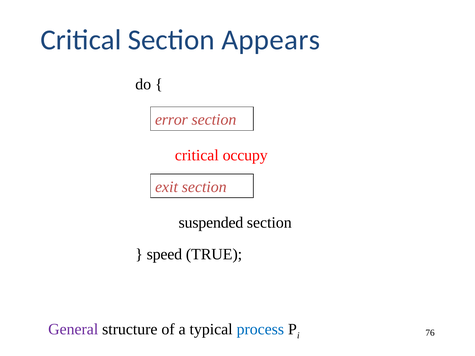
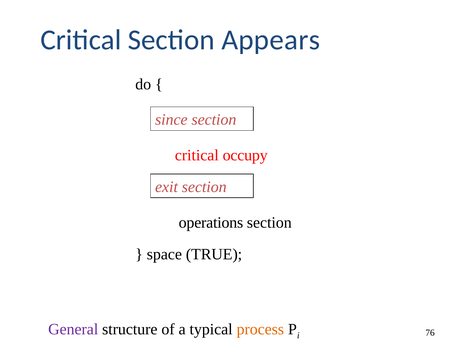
error: error -> since
suspended: suspended -> operations
speed: speed -> space
process colour: blue -> orange
